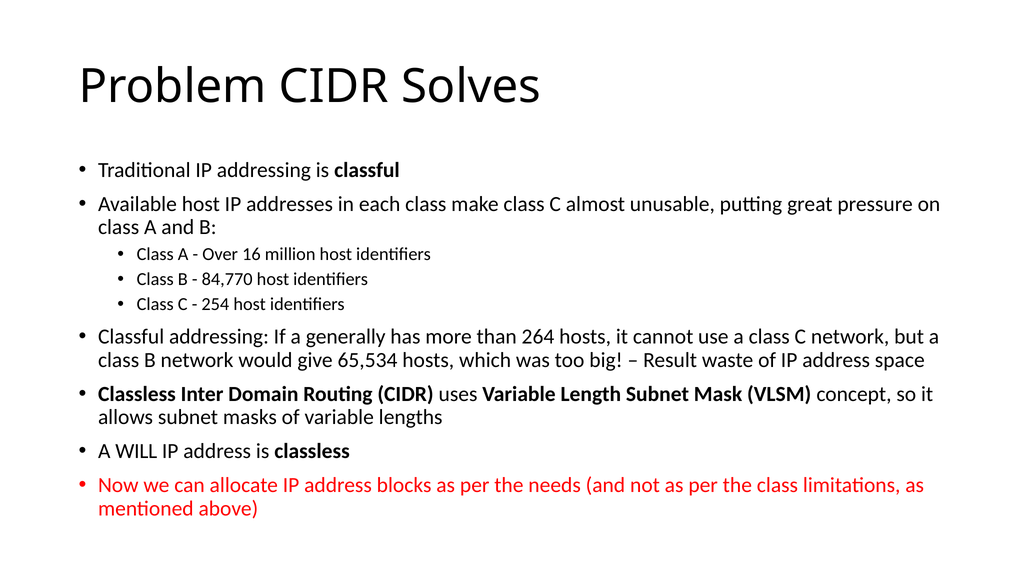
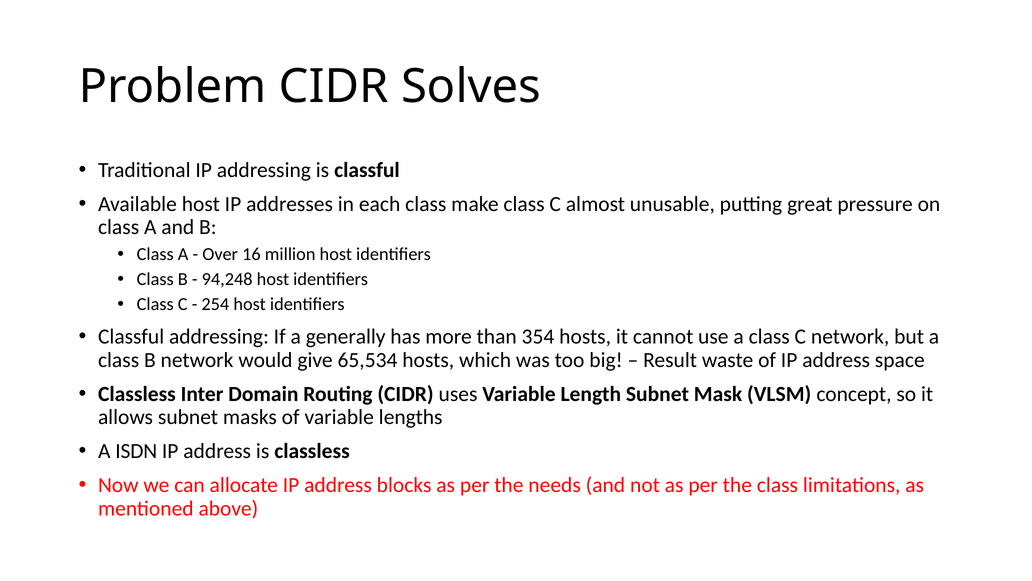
84,770: 84,770 -> 94,248
264: 264 -> 354
WILL: WILL -> ISDN
